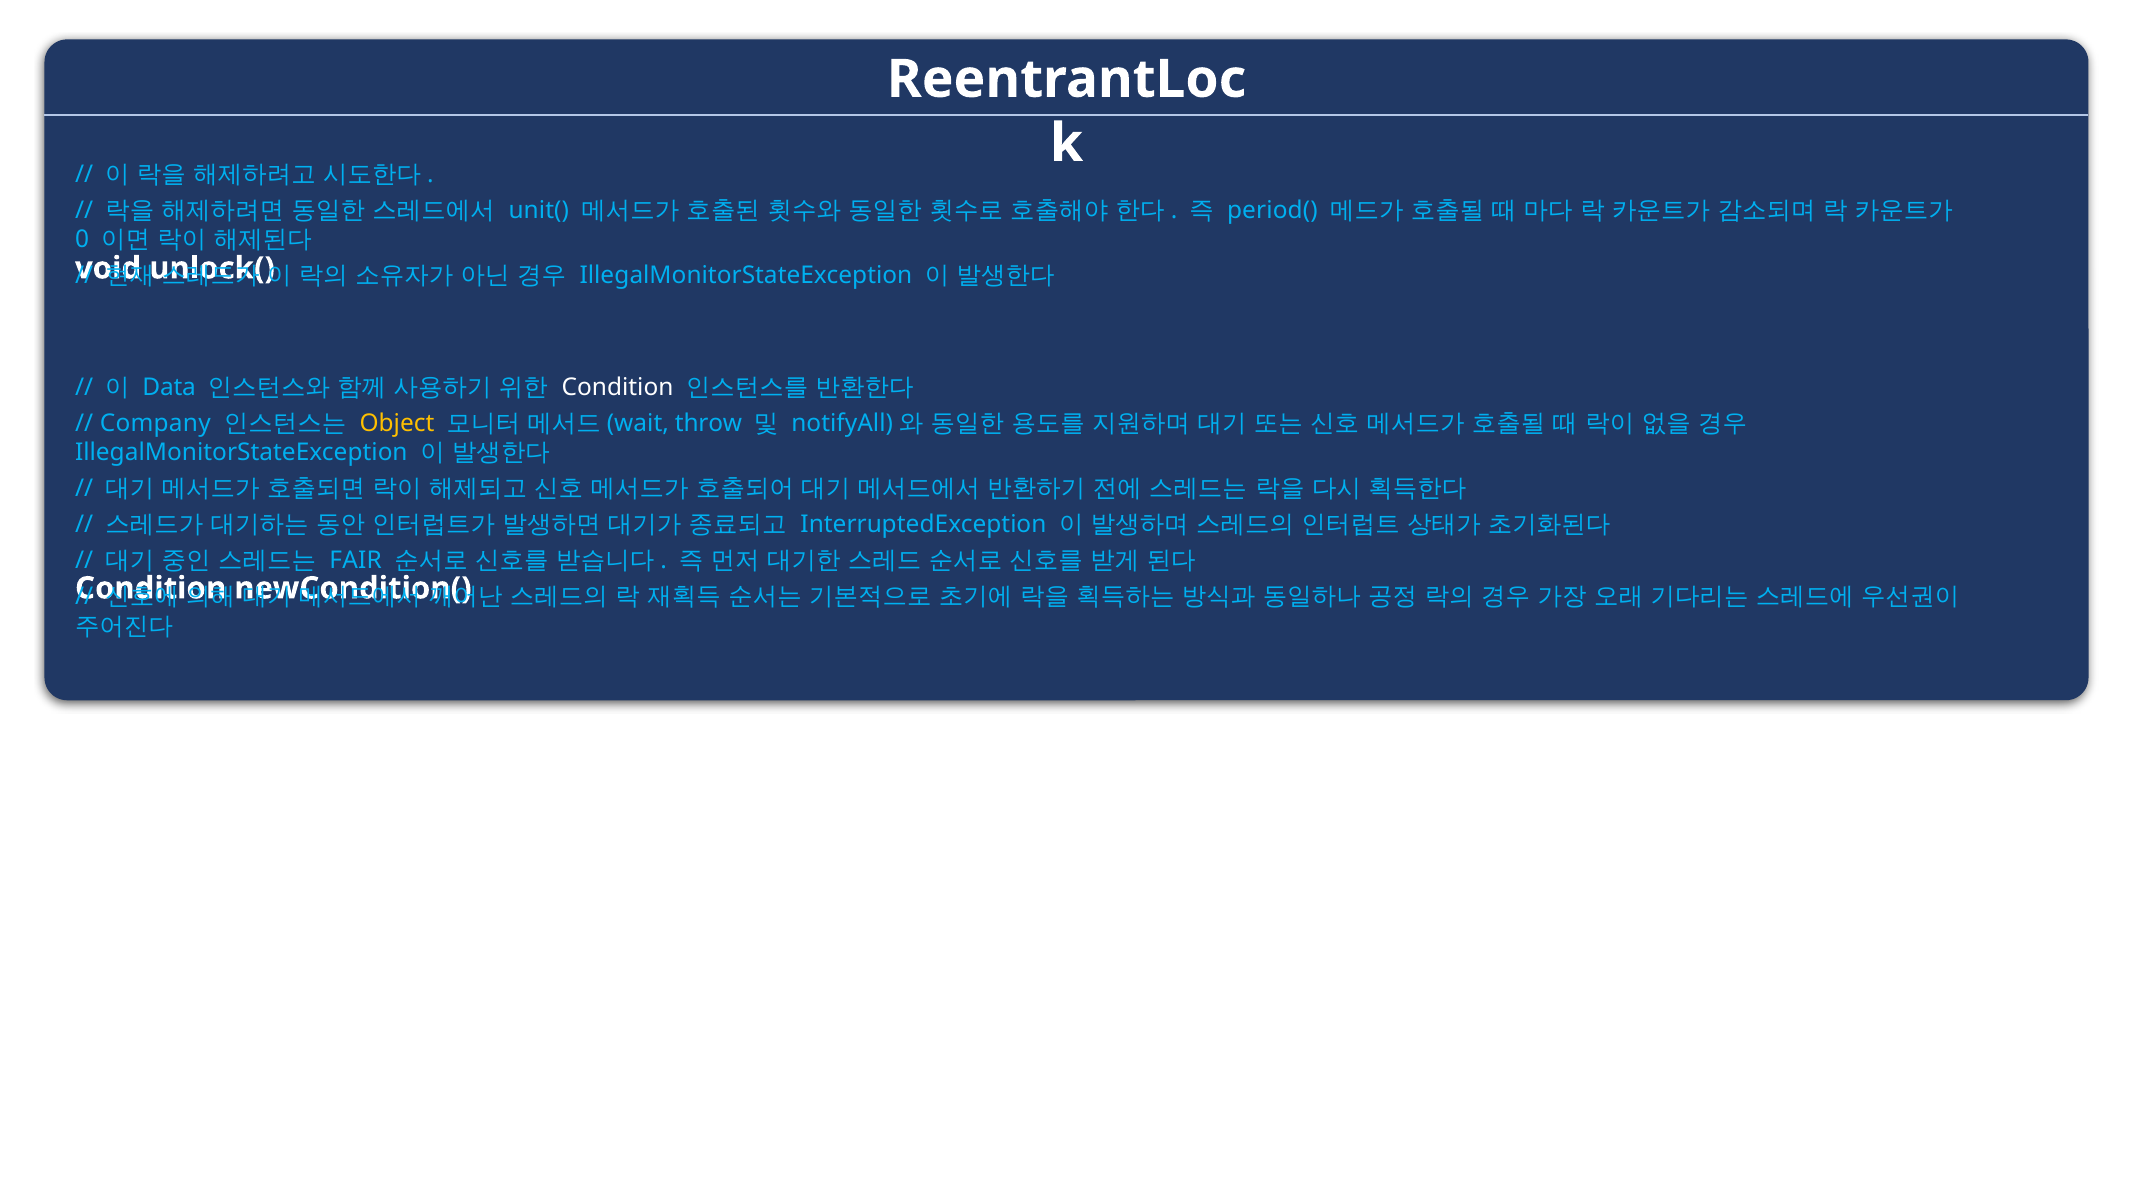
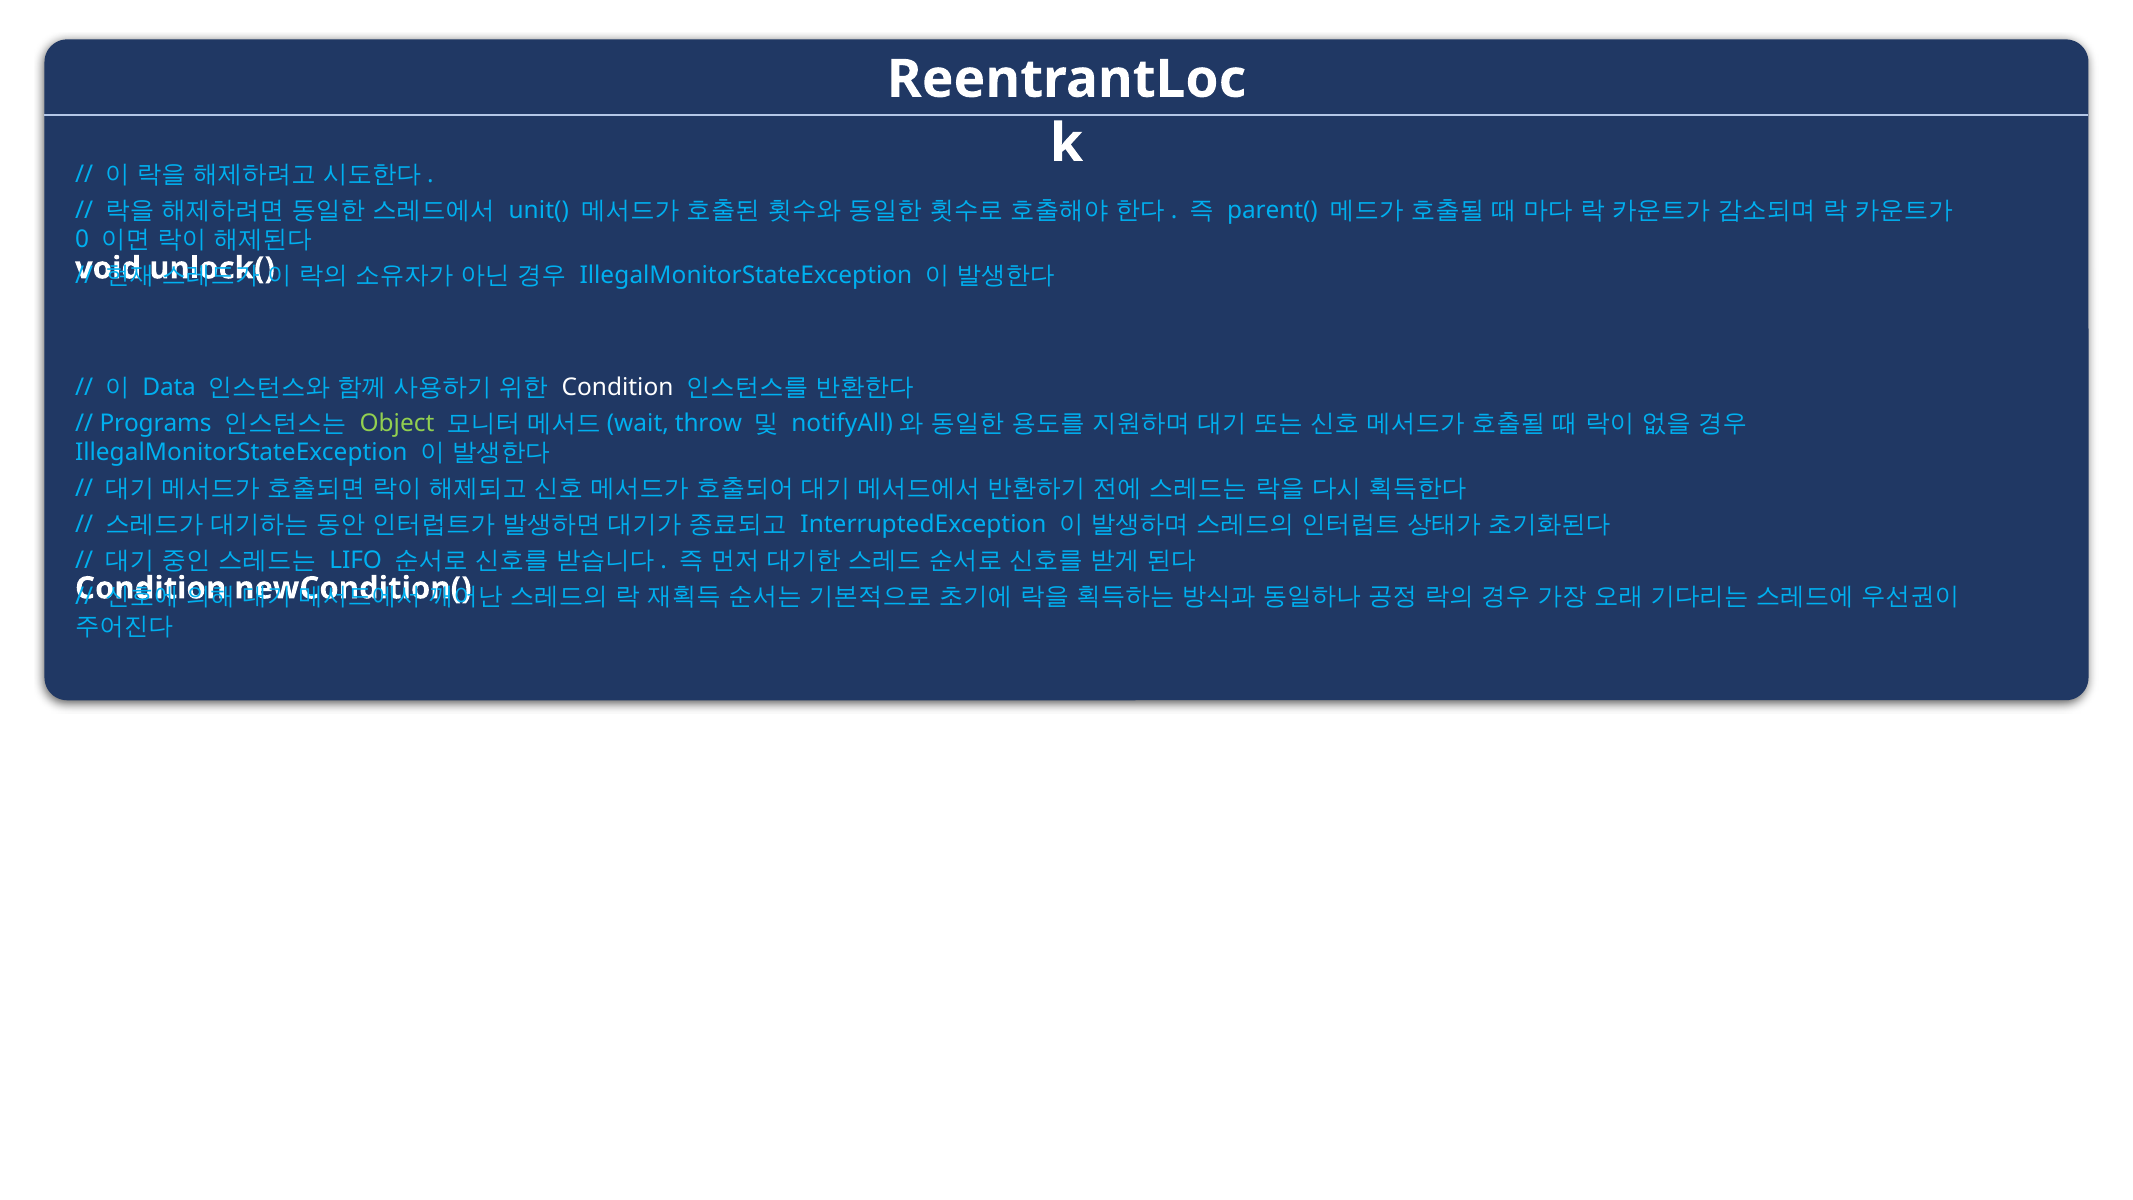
period(: period( -> parent(
Company: Company -> Programs
Object colour: yellow -> light green
FAIR: FAIR -> LIFO
